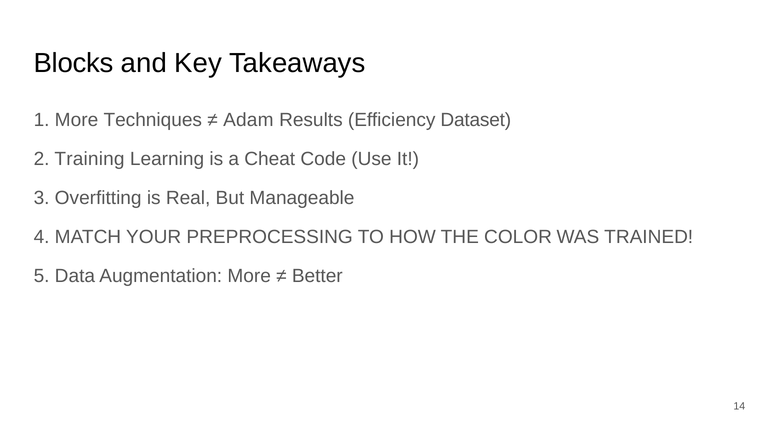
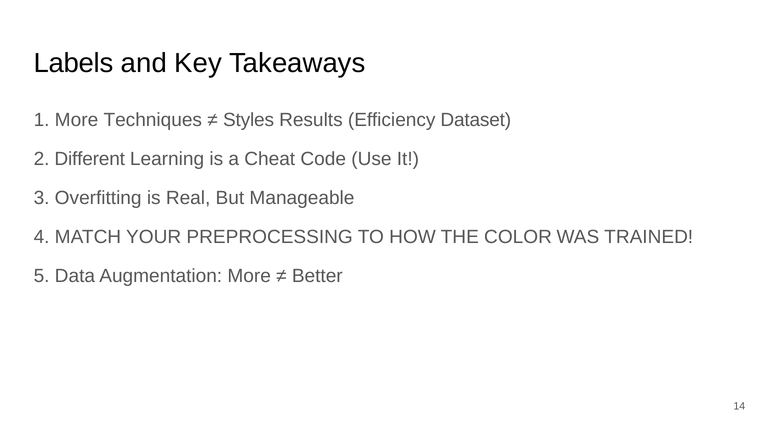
Blocks: Blocks -> Labels
Adam: Adam -> Styles
Training: Training -> Different
